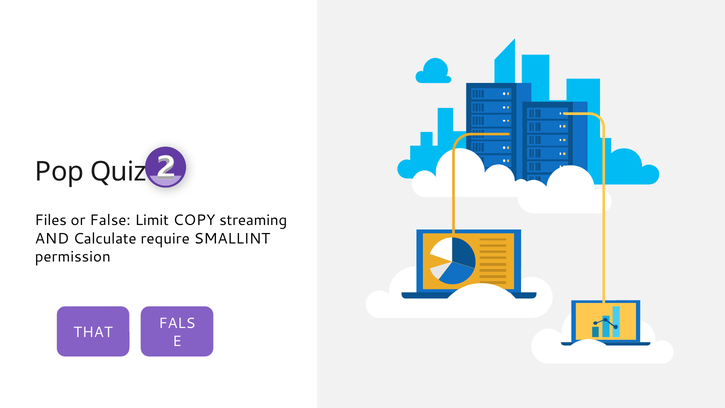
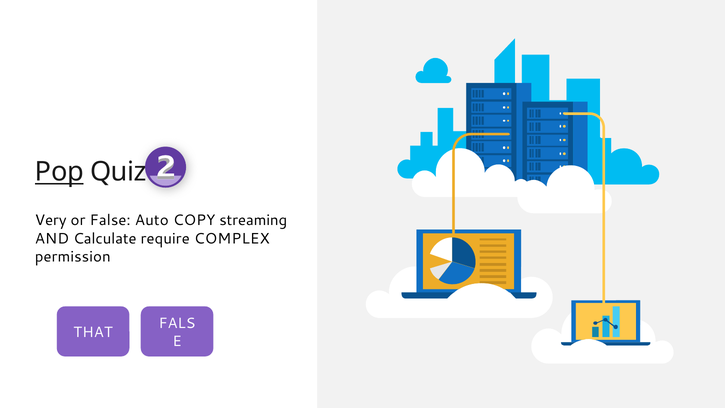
Pop underline: none -> present
Files: Files -> Very
Limit: Limit -> Auto
SMALLINT: SMALLINT -> COMPLEX
